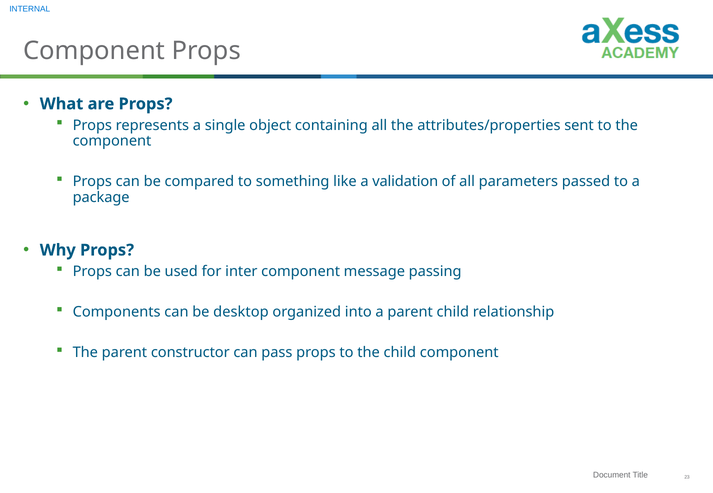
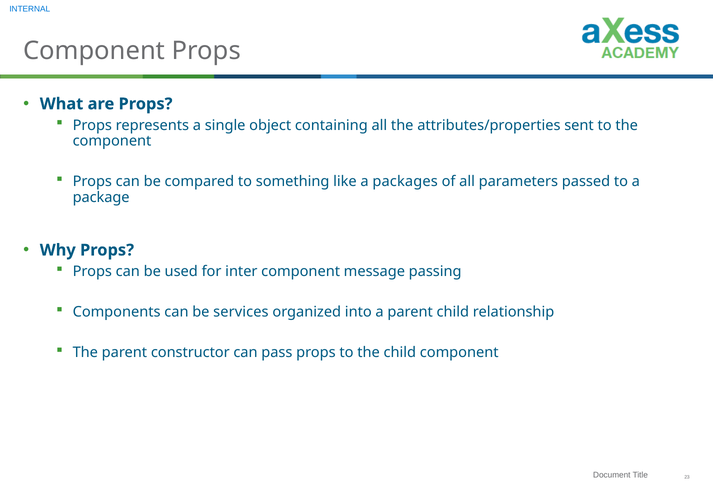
validation: validation -> packages
desktop: desktop -> services
